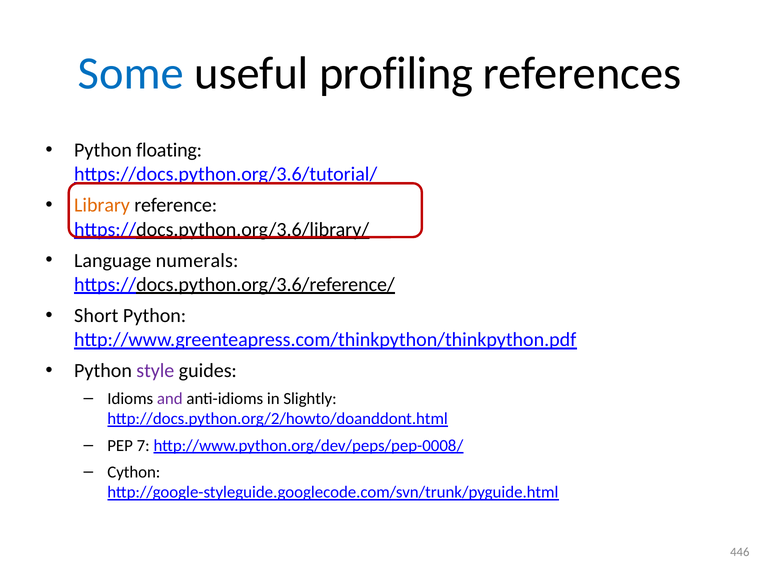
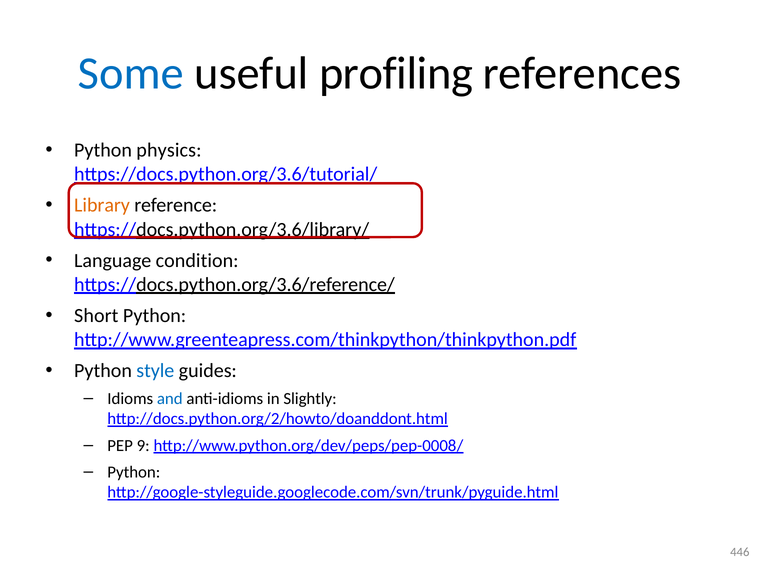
floating: floating -> physics
numerals: numerals -> condition
style colour: purple -> blue
and colour: purple -> blue
7: 7 -> 9
Cython at (134, 472): Cython -> Python
